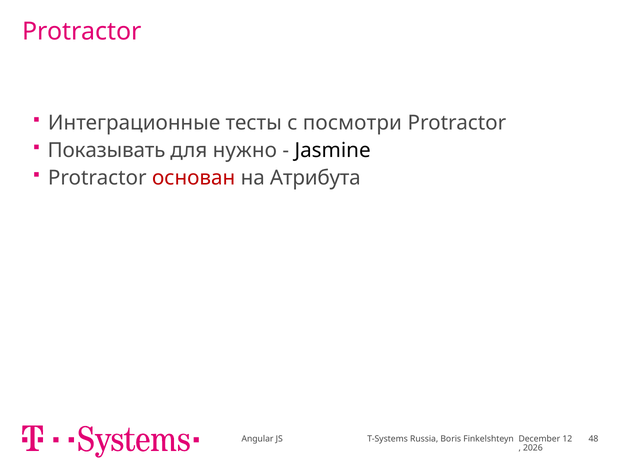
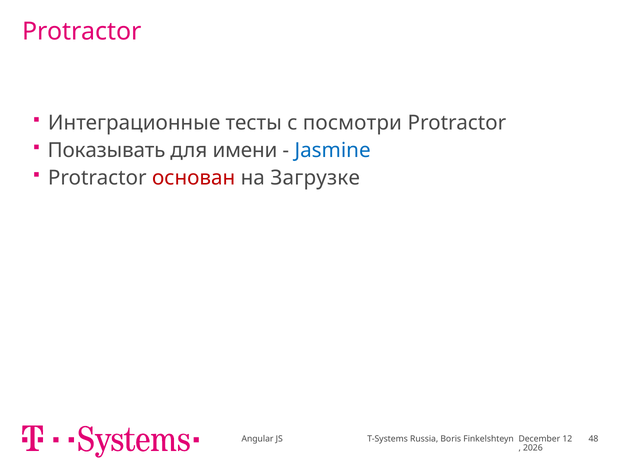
нужно: нужно -> имени
Jasmine colour: black -> blue
Атрибута: Атрибута -> Загрузке
